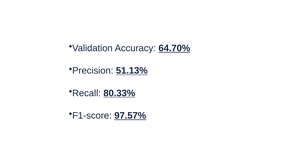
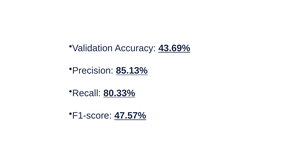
64.70%: 64.70% -> 43.69%
51.13%: 51.13% -> 85.13%
97.57%: 97.57% -> 47.57%
